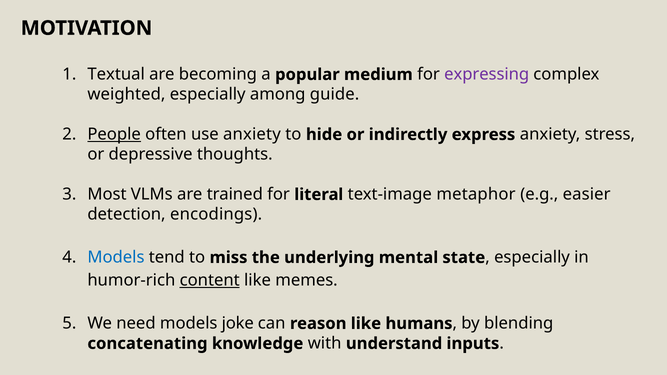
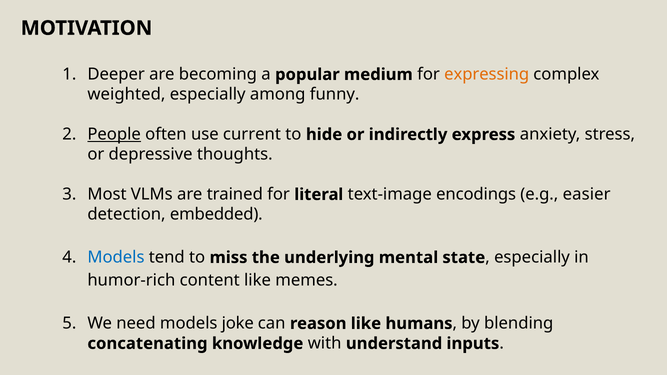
Textual: Textual -> Deeper
expressing colour: purple -> orange
guide: guide -> funny
use anxiety: anxiety -> current
metaphor: metaphor -> encodings
encodings: encodings -> embedded
content underline: present -> none
